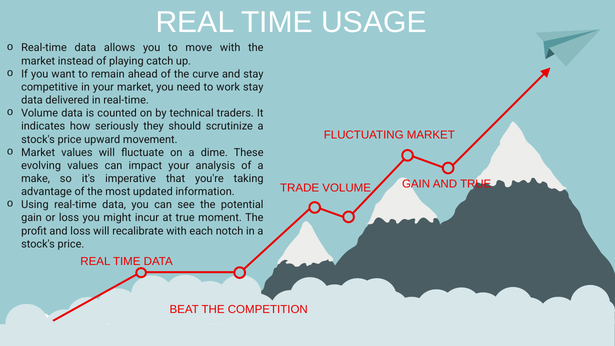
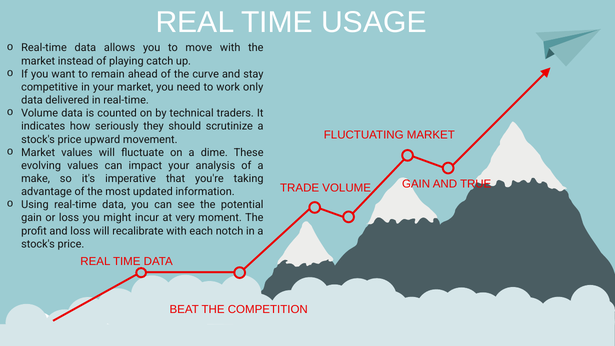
work stay: stay -> only
at true: true -> very
